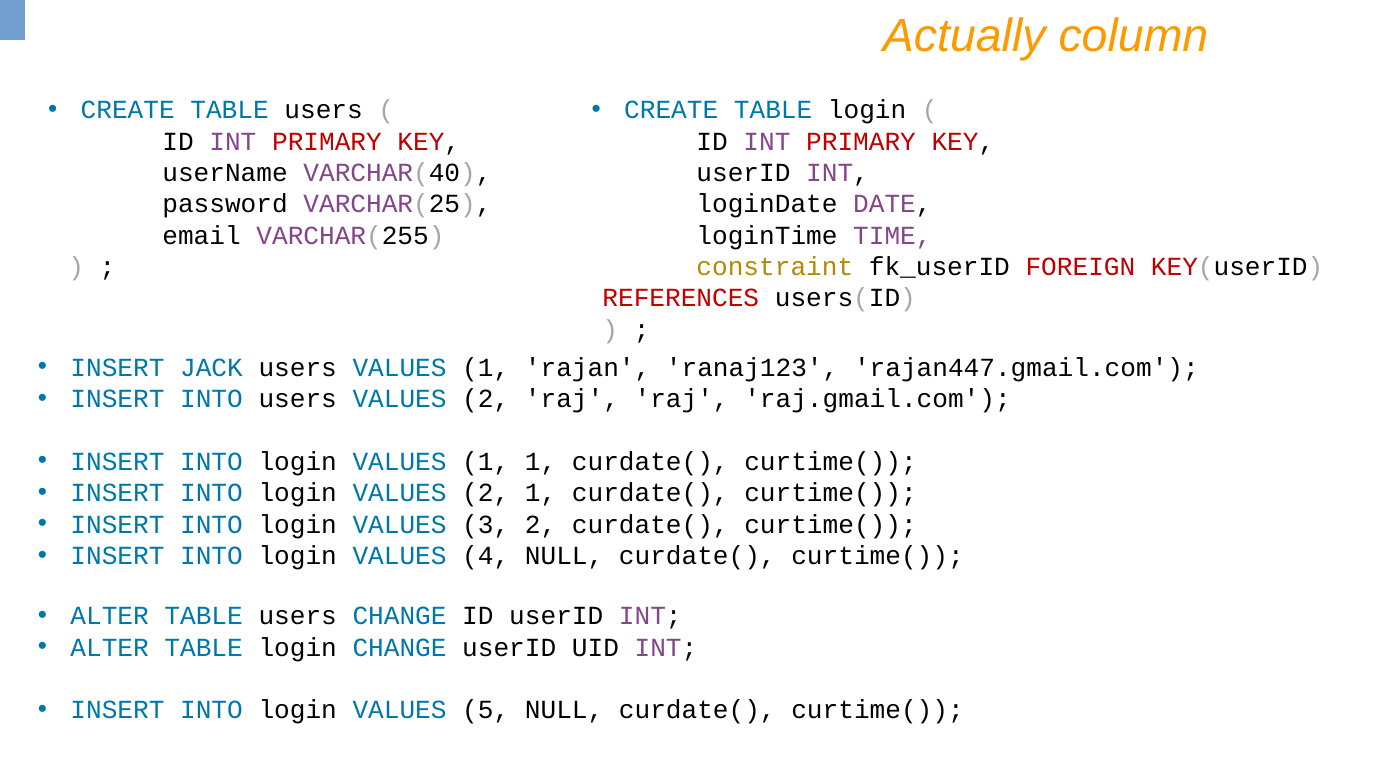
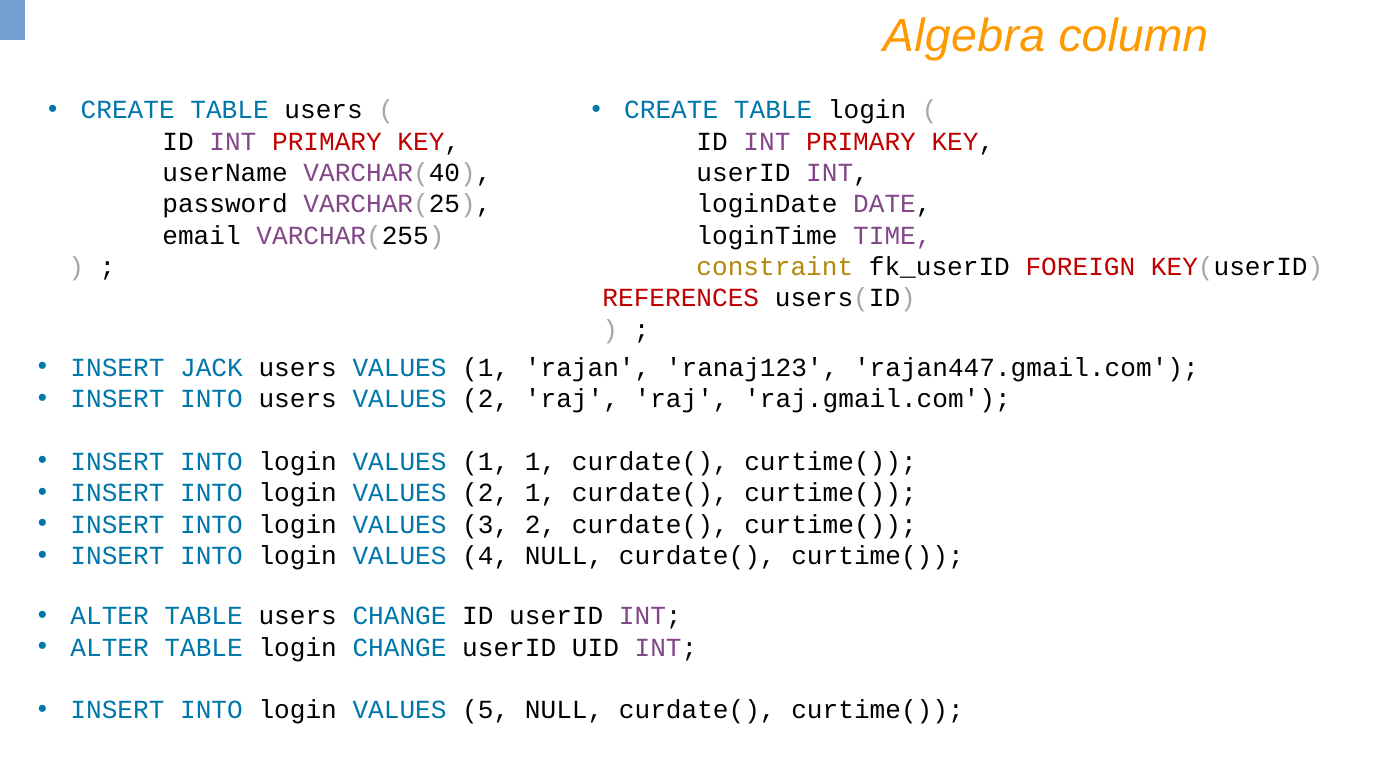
Actually: Actually -> Algebra
